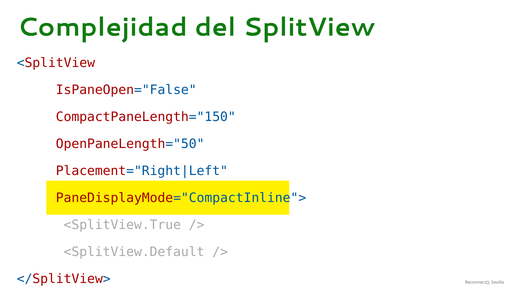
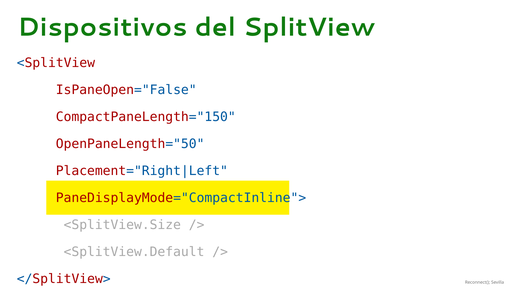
Complejidad: Complejidad -> Dispositivos
<SplitView.True: <SplitView.True -> <SplitView.Size
